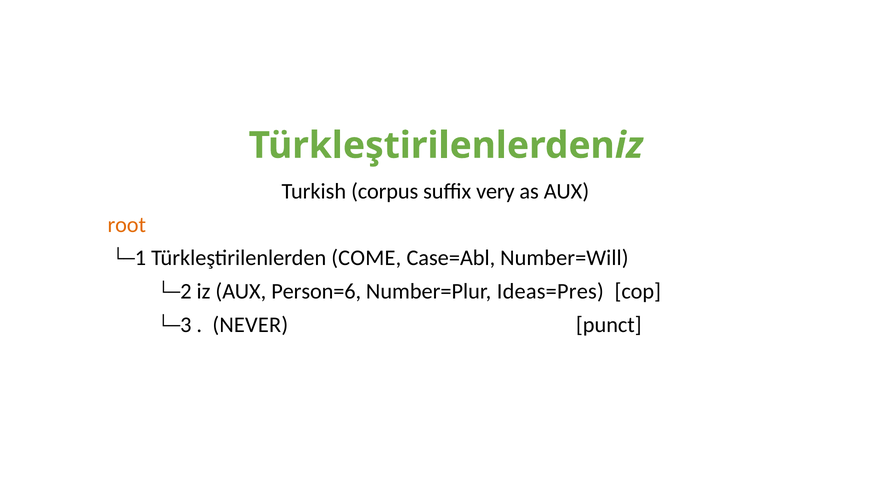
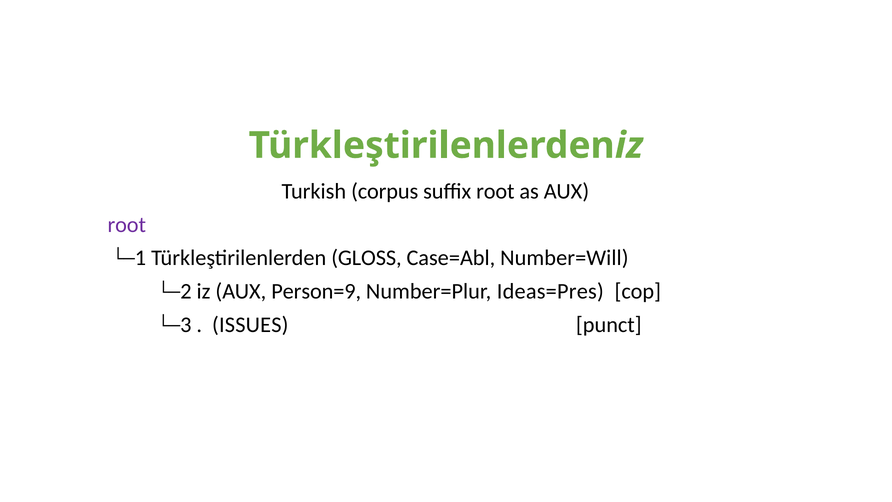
suffix very: very -> root
root at (127, 225) colour: orange -> purple
COME: COME -> GLOSS
Person=6: Person=6 -> Person=9
NEVER: NEVER -> ISSUES
